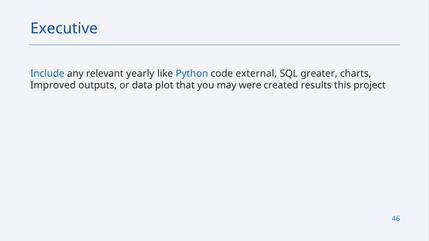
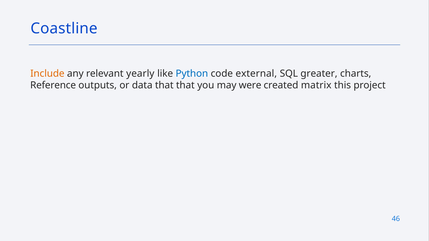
Executive: Executive -> Coastline
Include colour: blue -> orange
Improved: Improved -> Reference
data plot: plot -> that
results: results -> matrix
